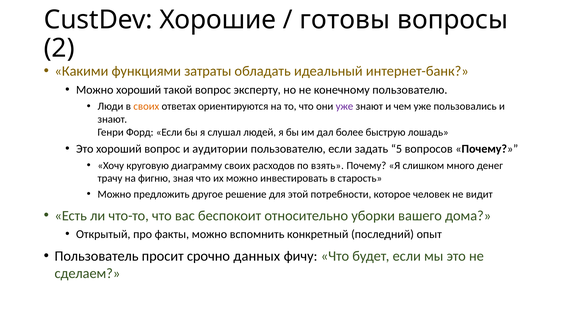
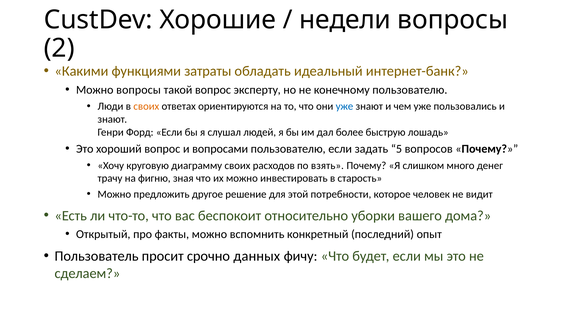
готовы: готовы -> недели
Можно хороший: хороший -> вопросы
уже at (344, 106) colour: purple -> blue
аудитории: аудитории -> вопросами
